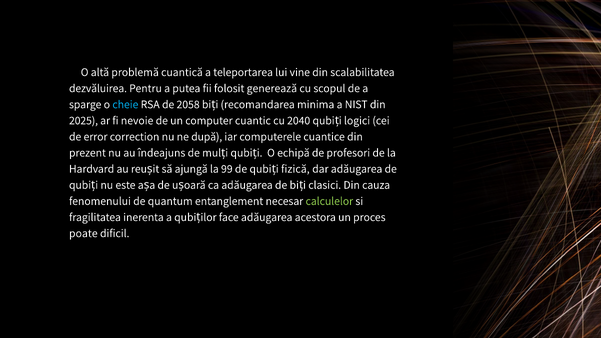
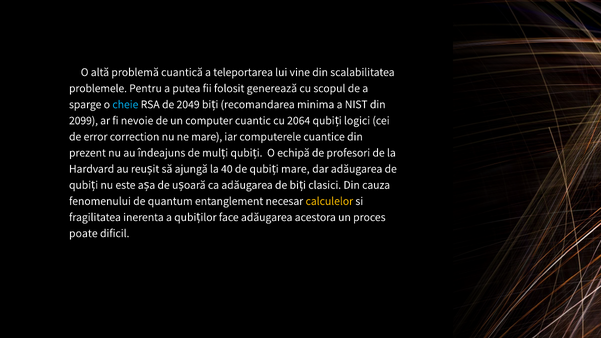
dezvăluirea: dezvăluirea -> problemele
2058: 2058 -> 2049
2025: 2025 -> 2099
2040: 2040 -> 2064
ne după: după -> mare
99: 99 -> 40
fizică at (295, 169): fizică -> mare
calculelor colour: light green -> yellow
